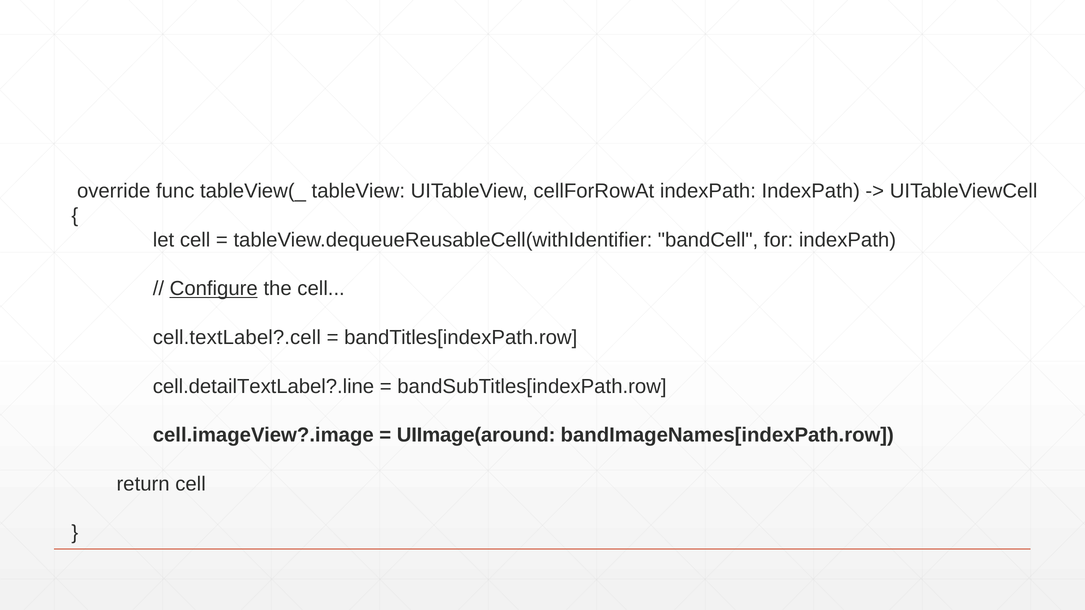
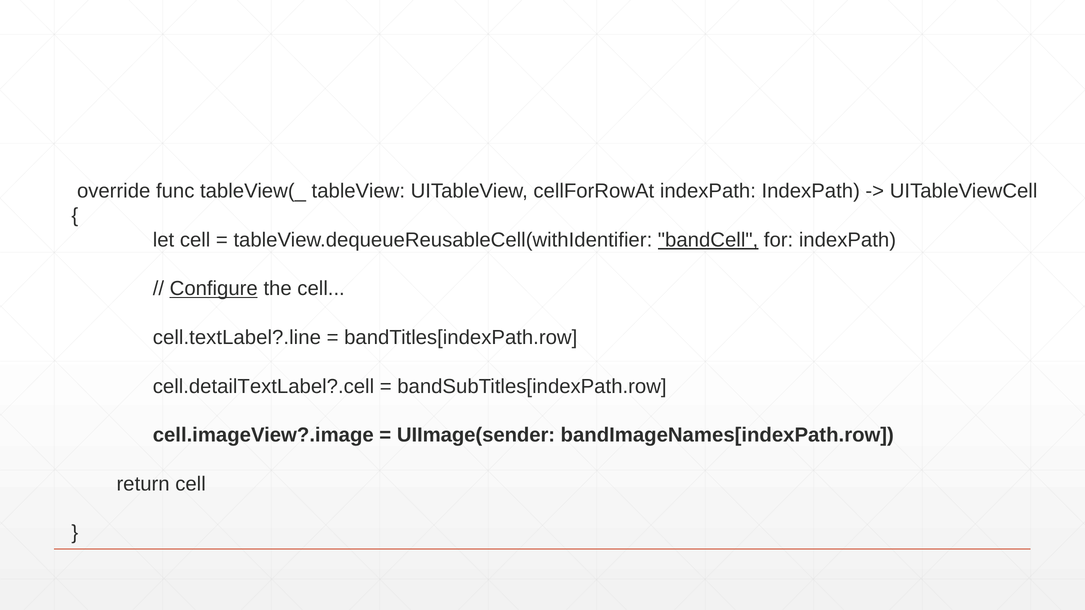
bandCell underline: none -> present
cell.textLabel?.cell: cell.textLabel?.cell -> cell.textLabel?.line
cell.detailTextLabel?.line: cell.detailTextLabel?.line -> cell.detailTextLabel?.cell
UIImage(around: UIImage(around -> UIImage(sender
